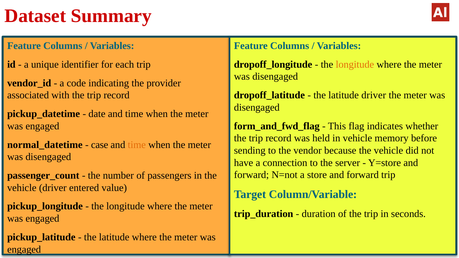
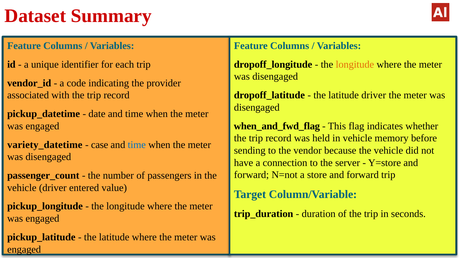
form_and_fwd_flag: form_and_fwd_flag -> when_and_fwd_flag
normal_datetime: normal_datetime -> variety_datetime
time at (137, 145) colour: orange -> blue
